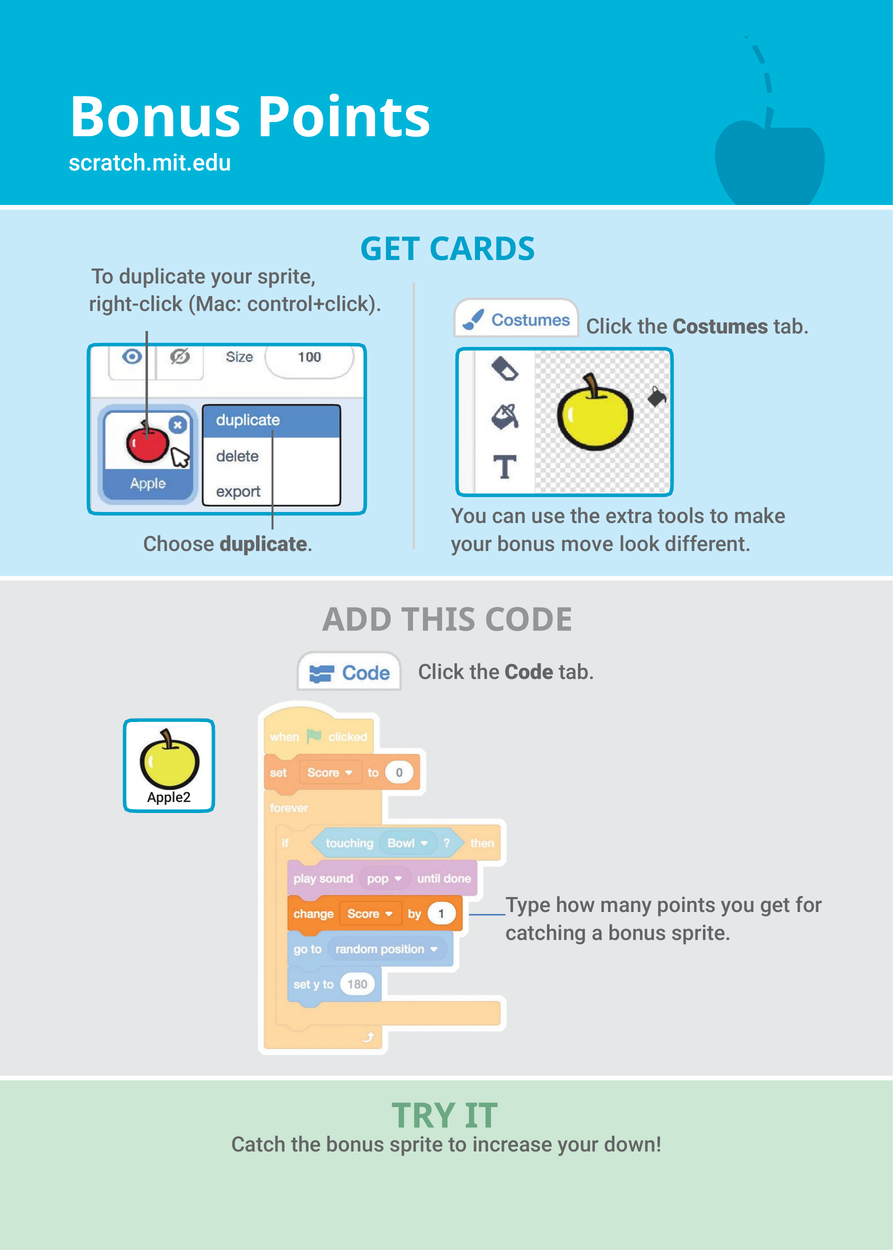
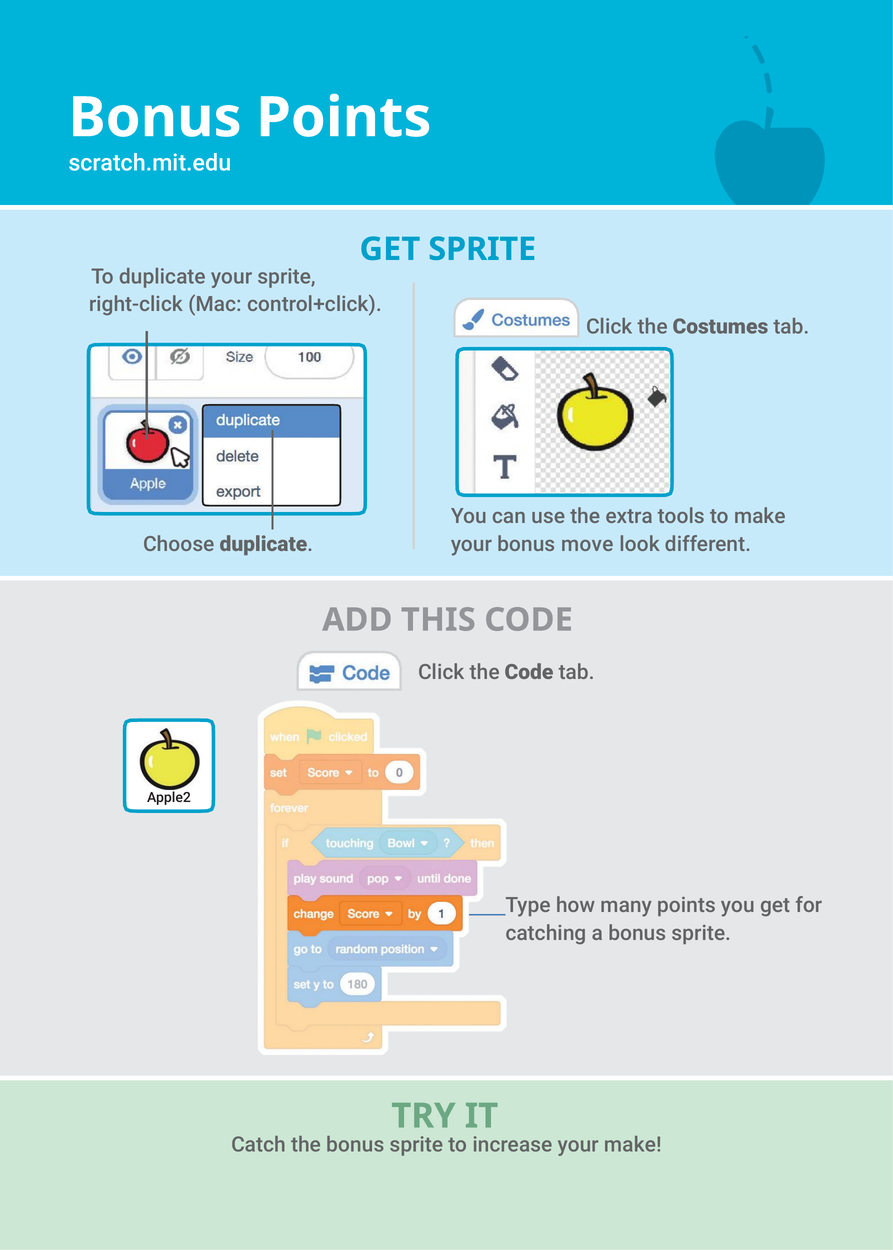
GET CARDS: CARDS -> SPRITE
your down: down -> make
